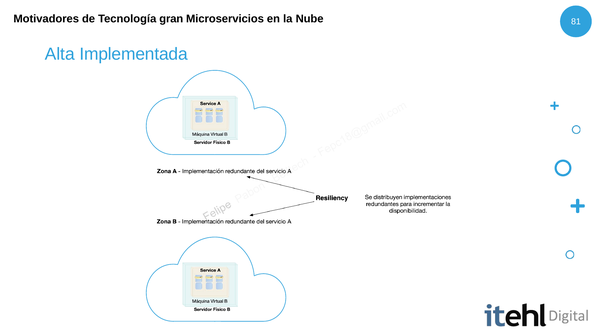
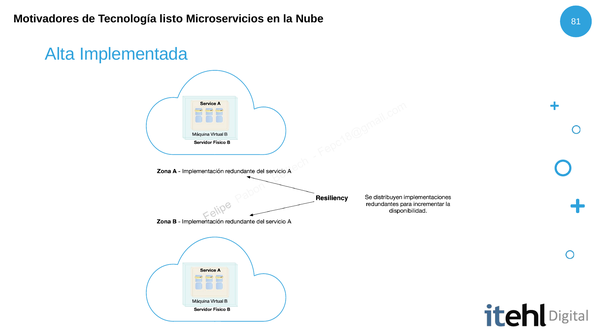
gran: gran -> listo
